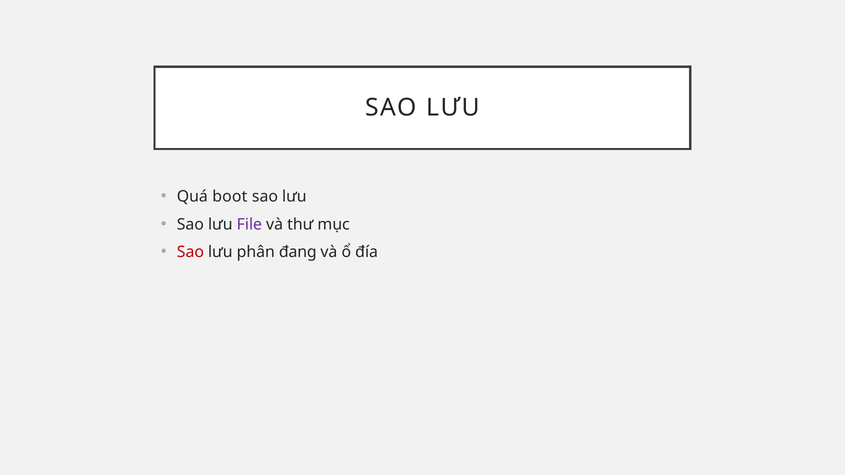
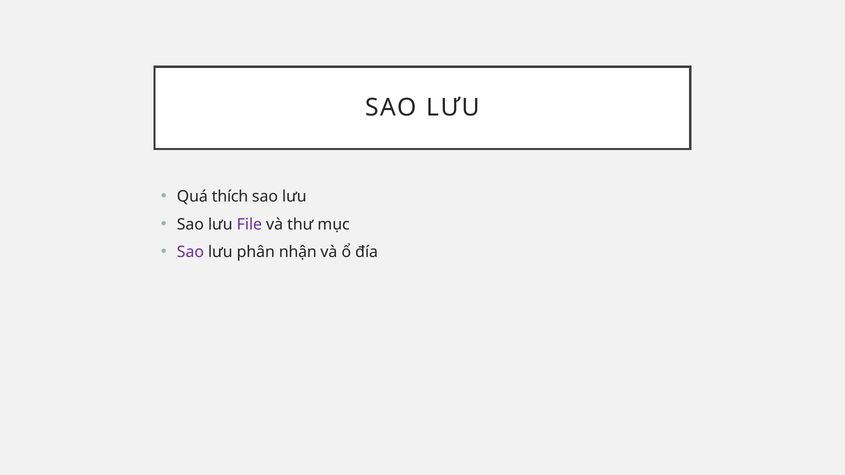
boot: boot -> thích
Sao at (190, 252) colour: red -> purple
đang: đang -> nhận
